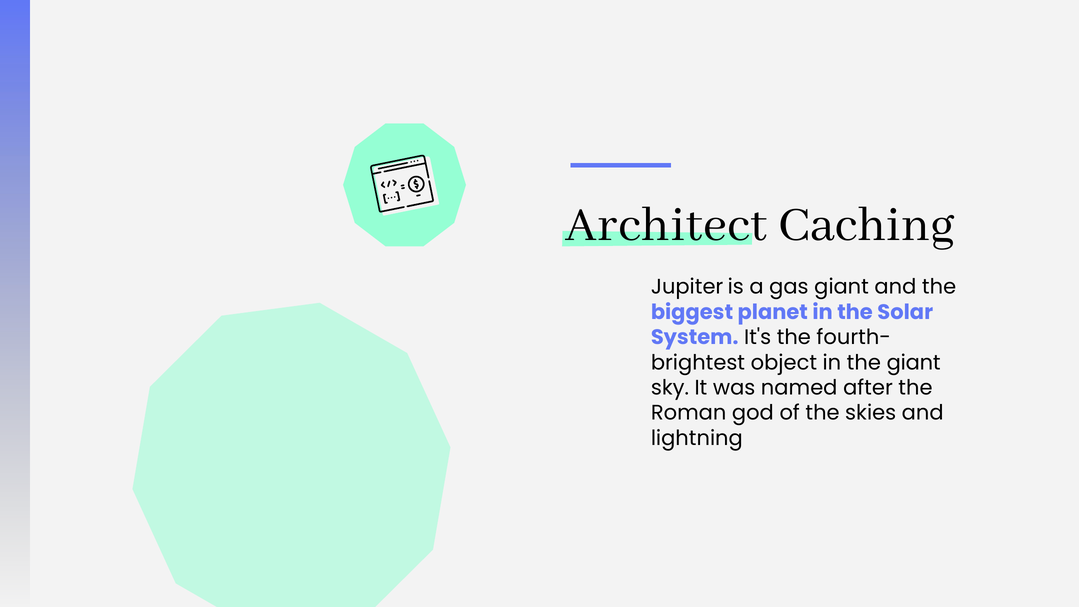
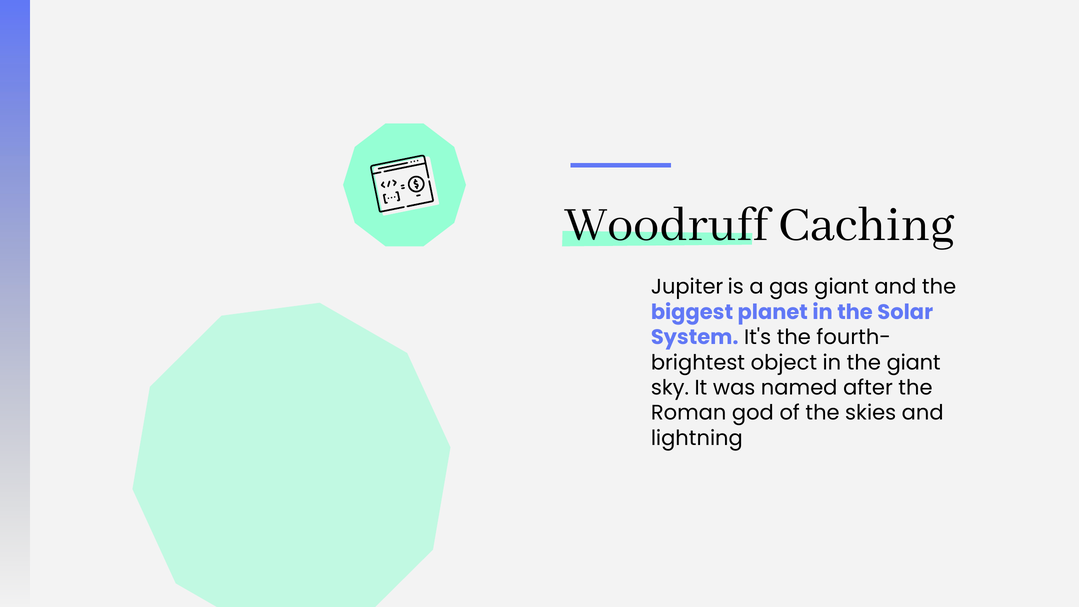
Architect: Architect -> Woodruff
